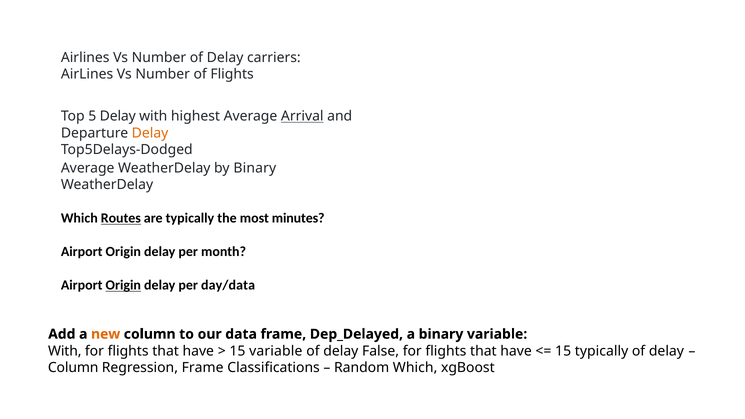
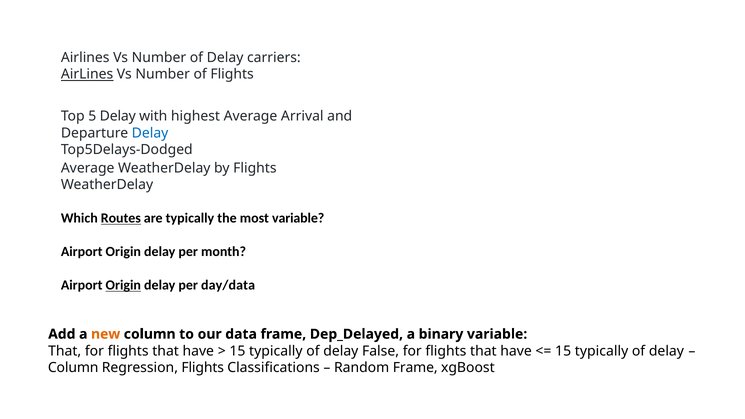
AirLines at (87, 74) underline: none -> present
Arrival underline: present -> none
Delay at (150, 133) colour: orange -> blue
by Binary: Binary -> Flights
most minutes: minutes -> variable
With at (65, 351): With -> That
variable at (276, 351): variable -> typically
Regression Frame: Frame -> Flights
Random Which: Which -> Frame
